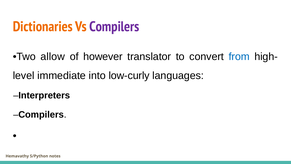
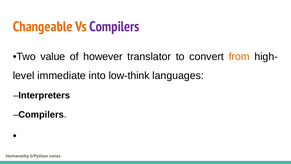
Dictionaries: Dictionaries -> Changeable
allow: allow -> value
from colour: blue -> orange
low-curly: low-curly -> low-think
